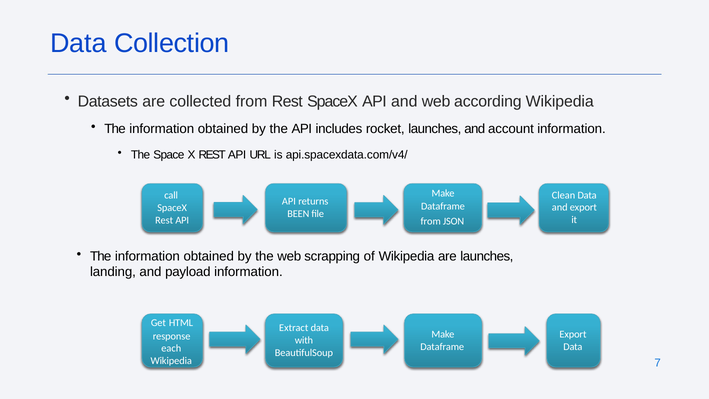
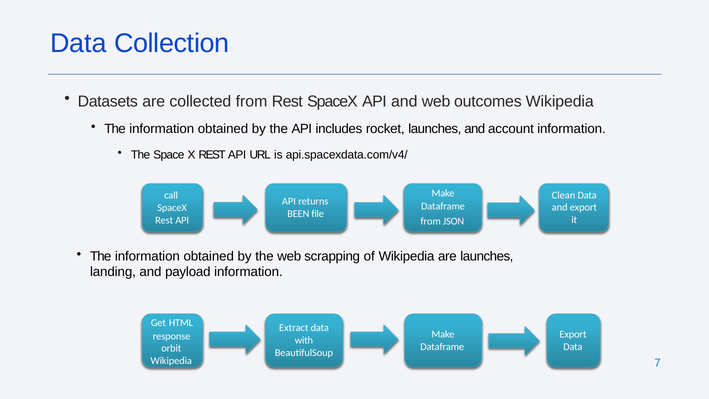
according: according -> outcomes
each: each -> orbit
